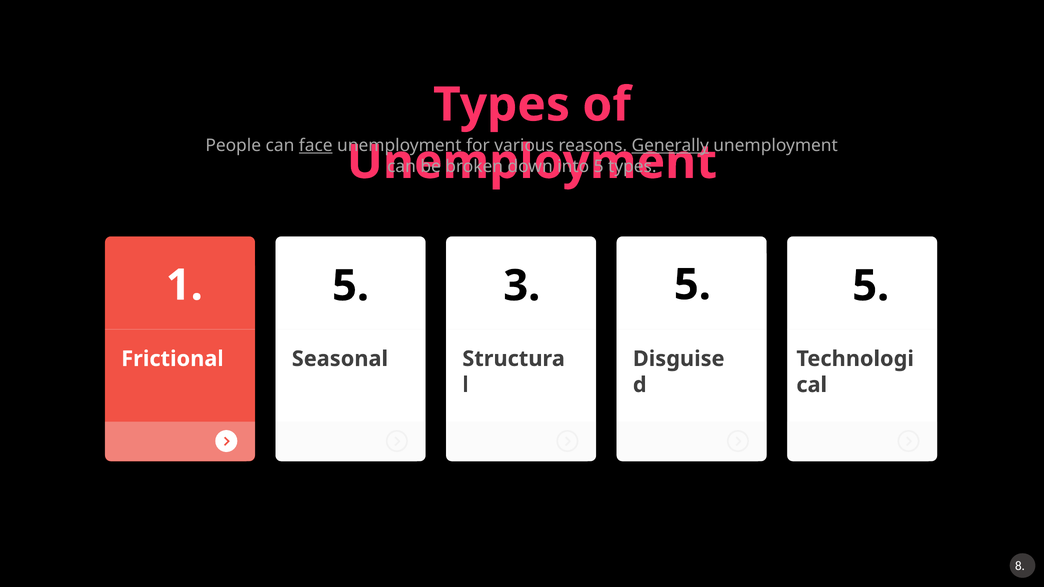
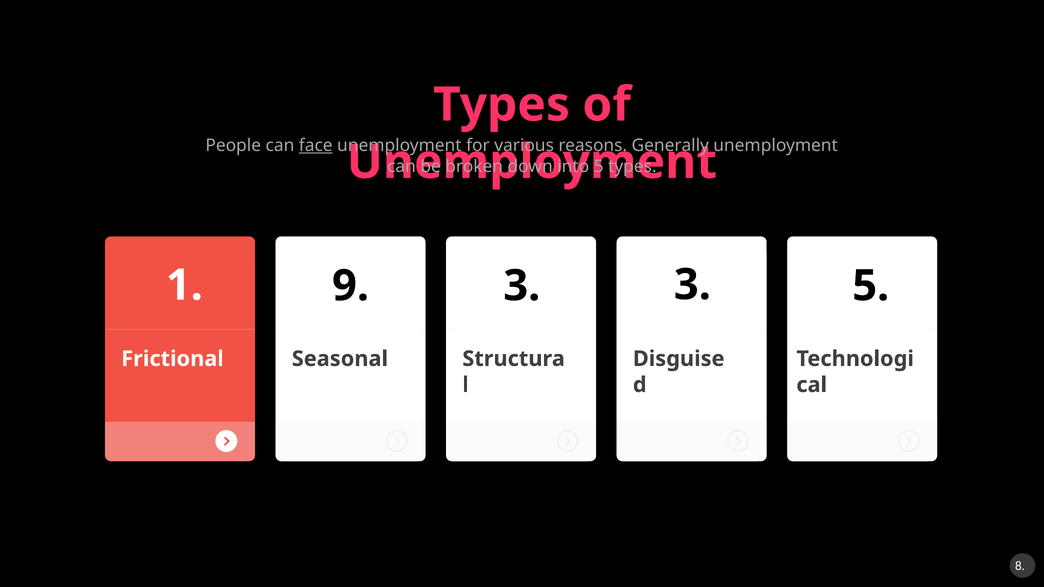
Generally underline: present -> none
1 5: 5 -> 9
3 5: 5 -> 3
